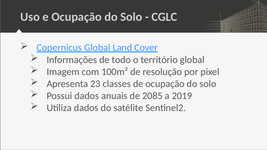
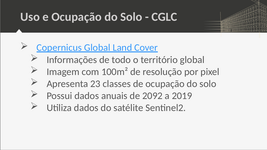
2085: 2085 -> 2092
